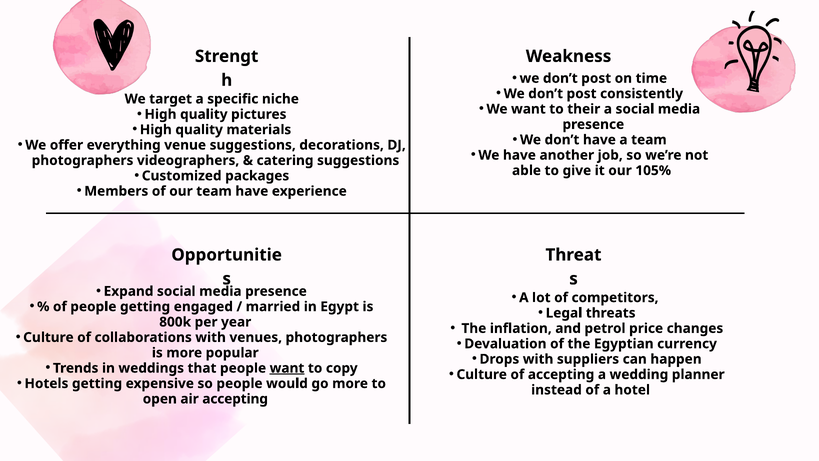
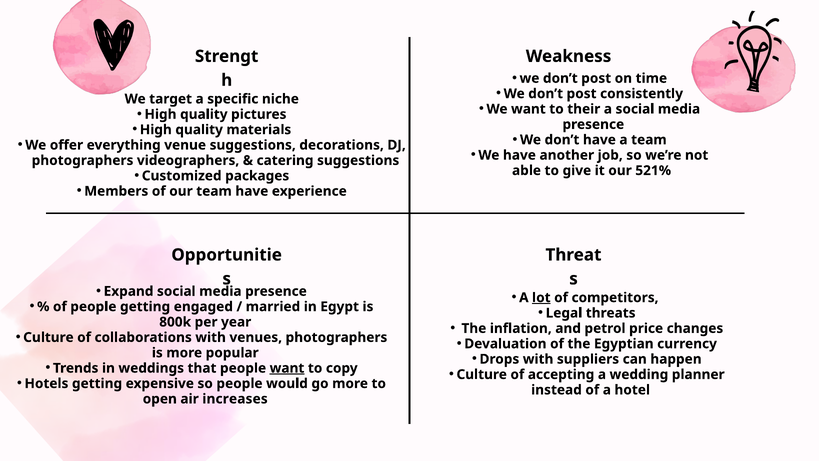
105%: 105% -> 521%
lot underline: none -> present
air accepting: accepting -> increases
